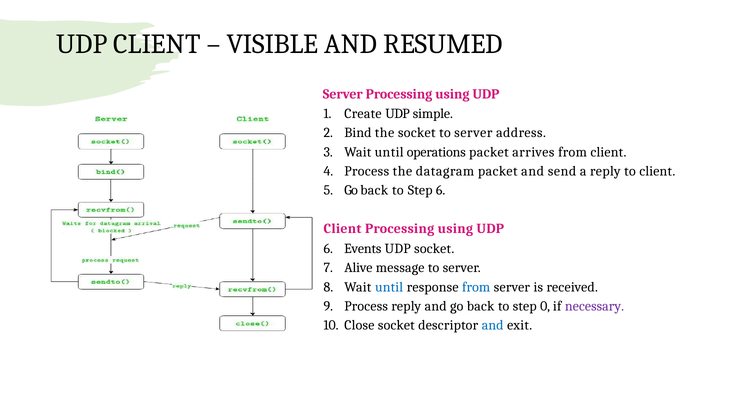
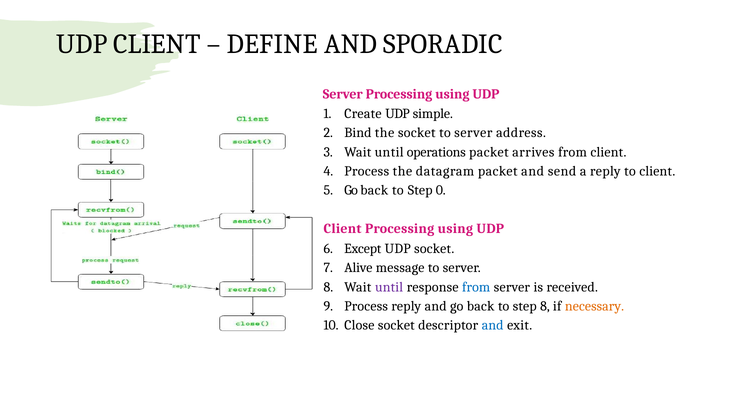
VISIBLE: VISIBLE -> DEFINE
RESUMED: RESUMED -> SPORADIC
Step 6: 6 -> 0
Events: Events -> Except
until at (389, 287) colour: blue -> purple
step 0: 0 -> 8
necessary colour: purple -> orange
